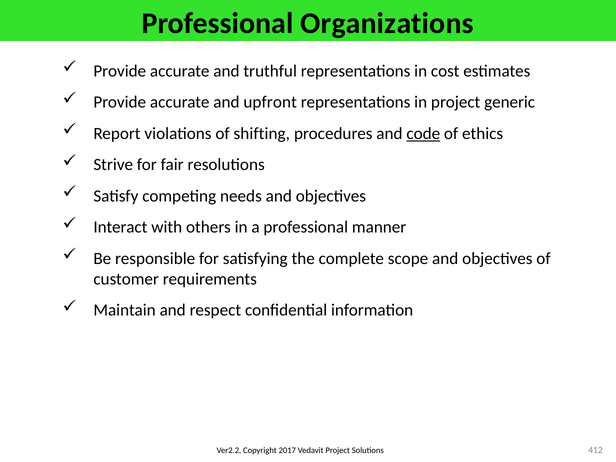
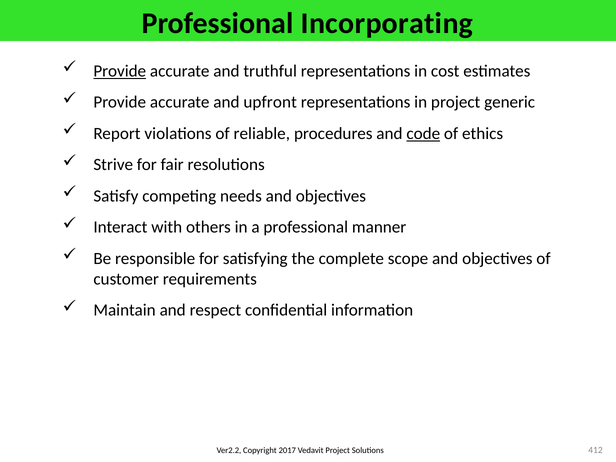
Organizations: Organizations -> Incorporating
Provide at (120, 71) underline: none -> present
shifting: shifting -> reliable
